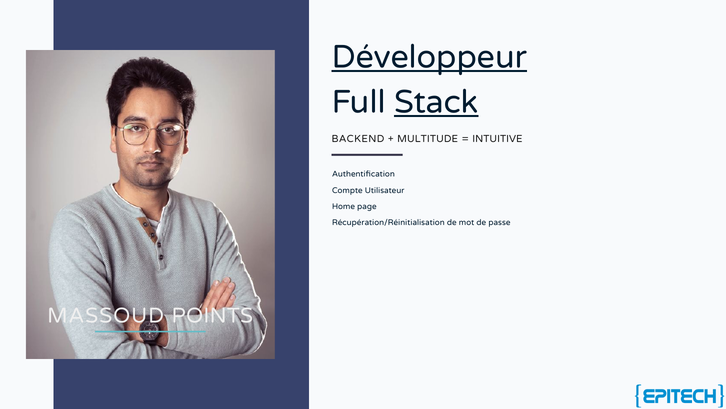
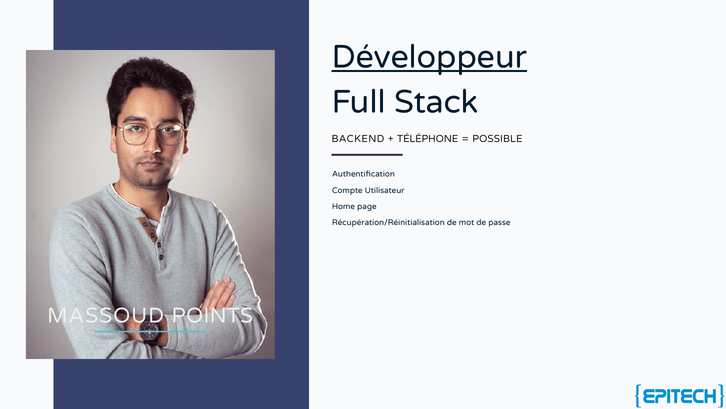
Stack underline: present -> none
MULTITUDE: MULTITUDE -> TÉLÉPHONE
INTUITIVE: INTUITIVE -> POSSIBLE
